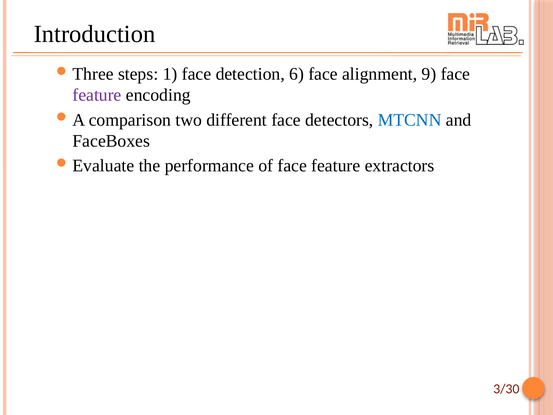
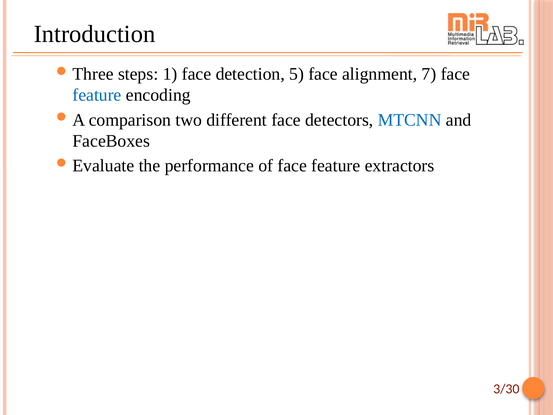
6: 6 -> 5
9: 9 -> 7
feature at (97, 95) colour: purple -> blue
